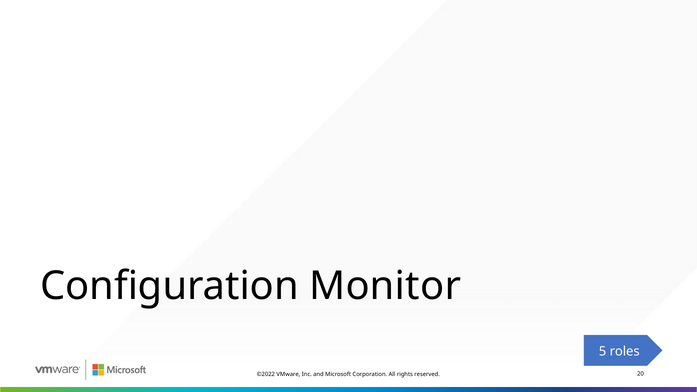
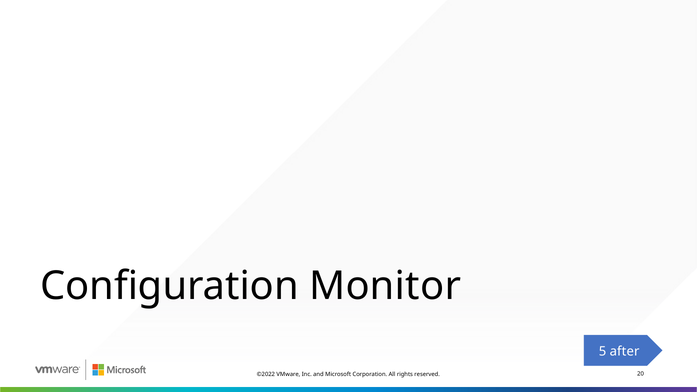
roles: roles -> after
